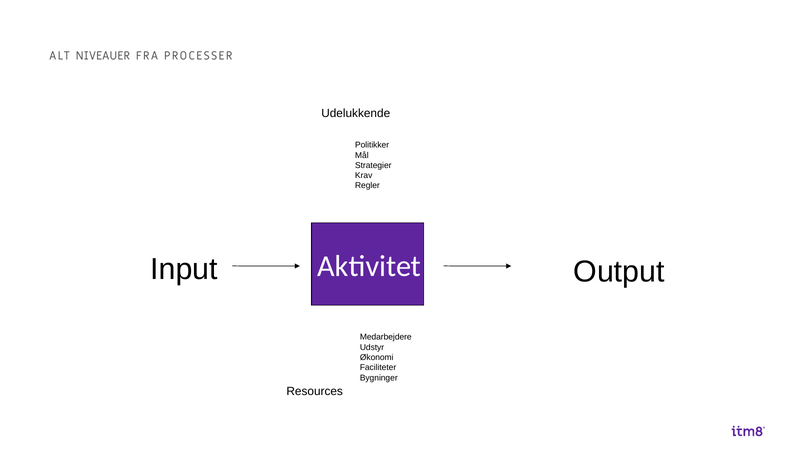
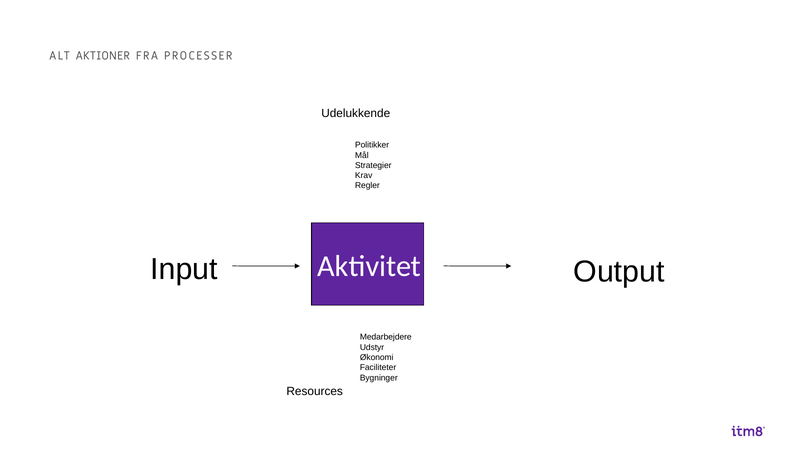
NIVEAUER: NIVEAUER -> AKTIONER
